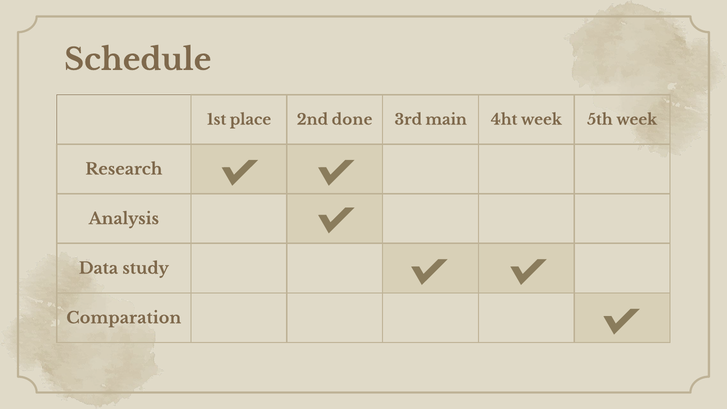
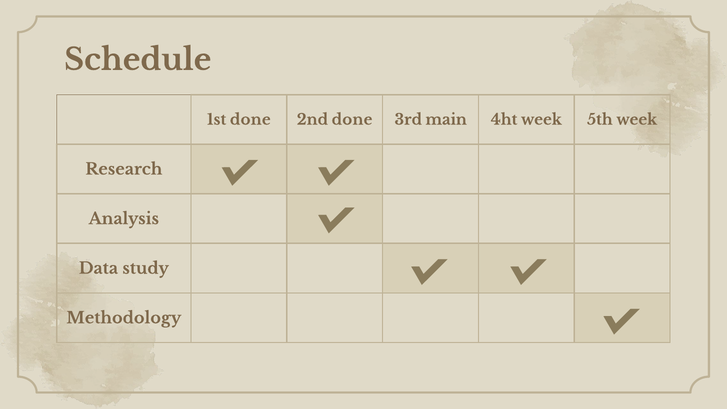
1st place: place -> done
Comparation: Comparation -> Methodology
